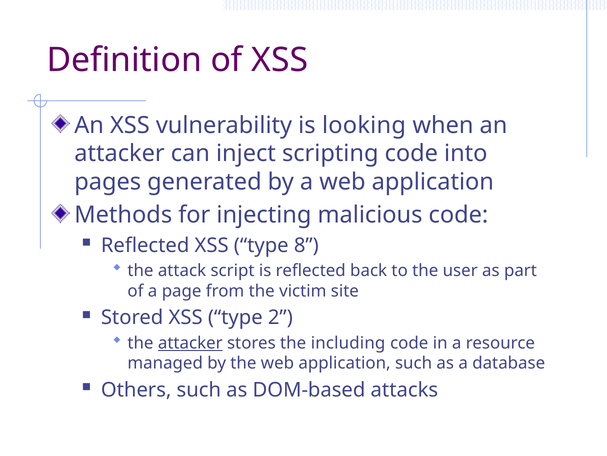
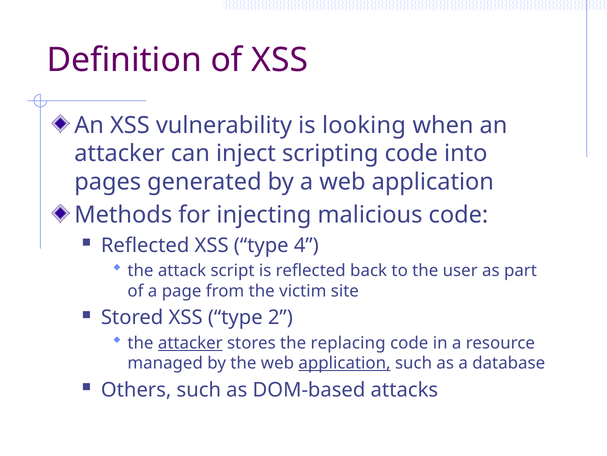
8: 8 -> 4
including: including -> replacing
application at (345, 363) underline: none -> present
